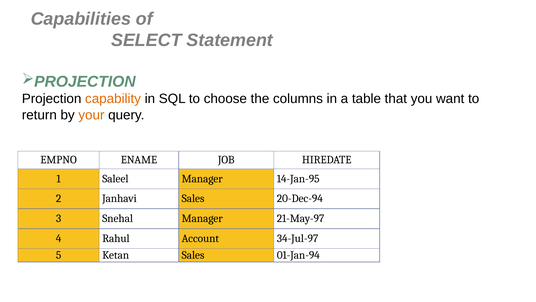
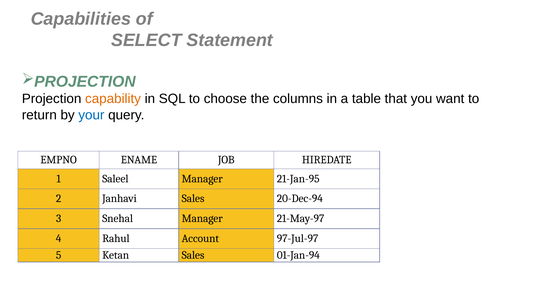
your colour: orange -> blue
14-Jan-95: 14-Jan-95 -> 21-Jan-95
34-Jul-97: 34-Jul-97 -> 97-Jul-97
